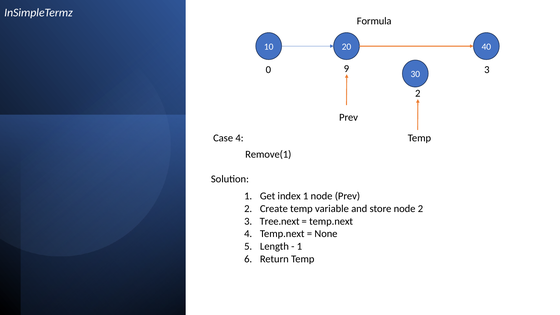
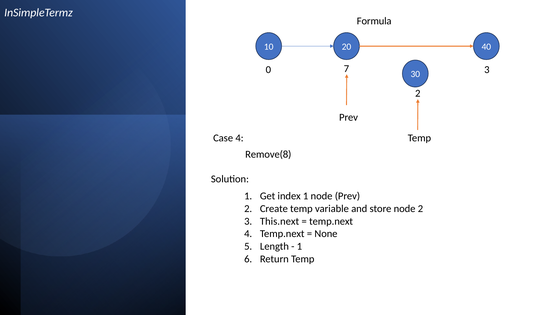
9: 9 -> 7
Remove(1: Remove(1 -> Remove(8
Tree.next: Tree.next -> This.next
